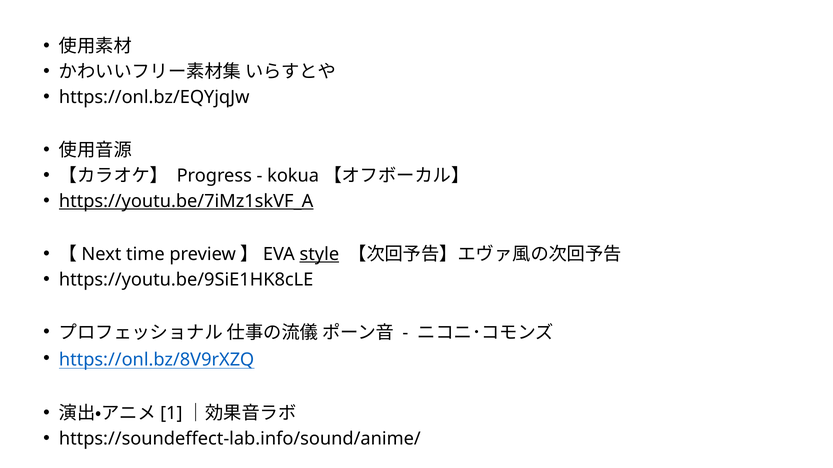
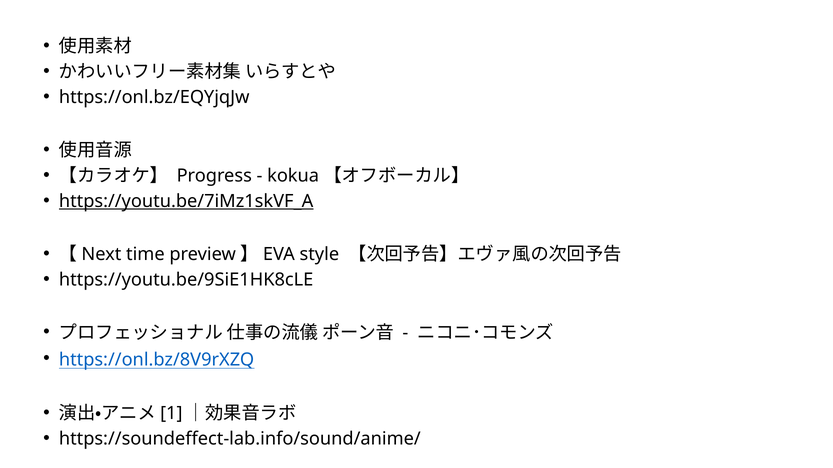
style underline: present -> none
